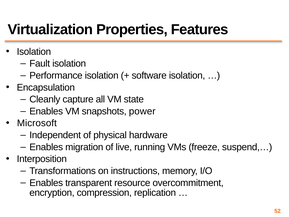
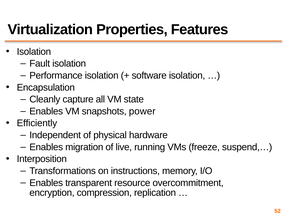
Microsoft: Microsoft -> Efficiently
